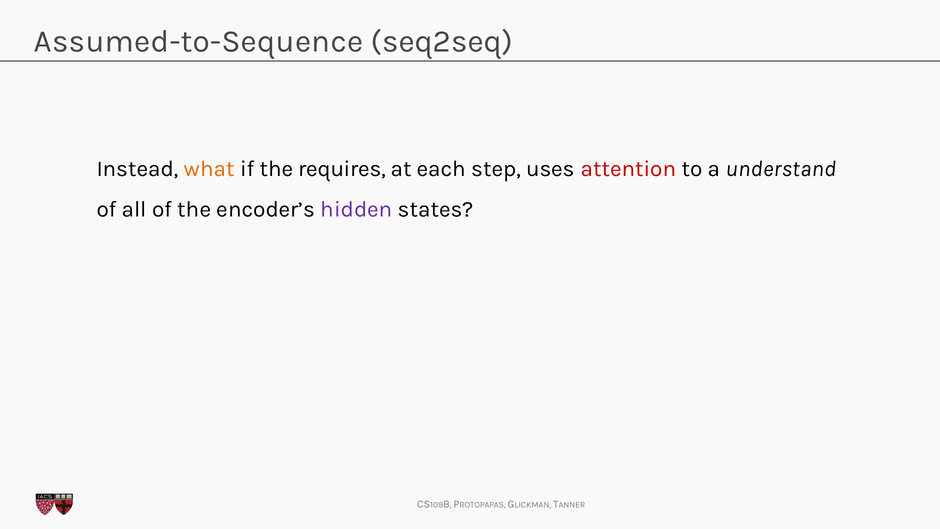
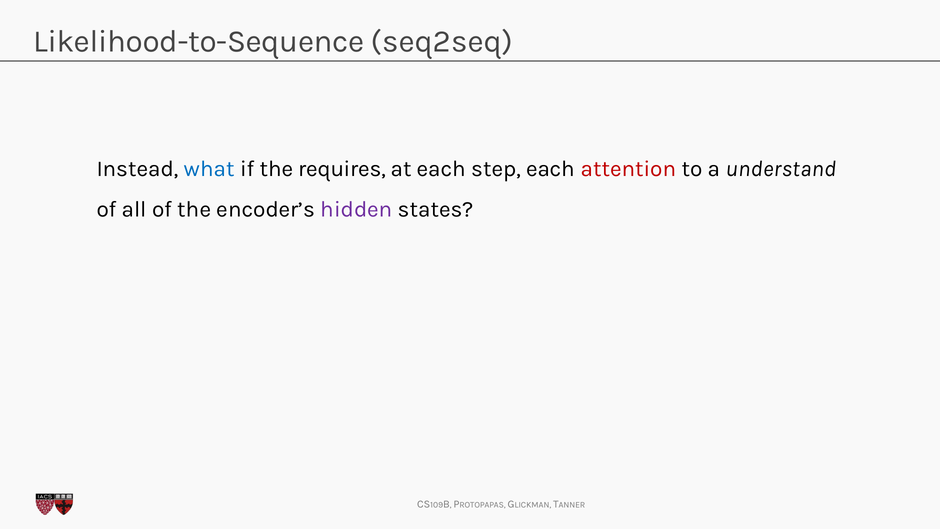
Assumed-to-Sequence: Assumed-to-Sequence -> Likelihood-to-Sequence
what colour: orange -> blue
step uses: uses -> each
